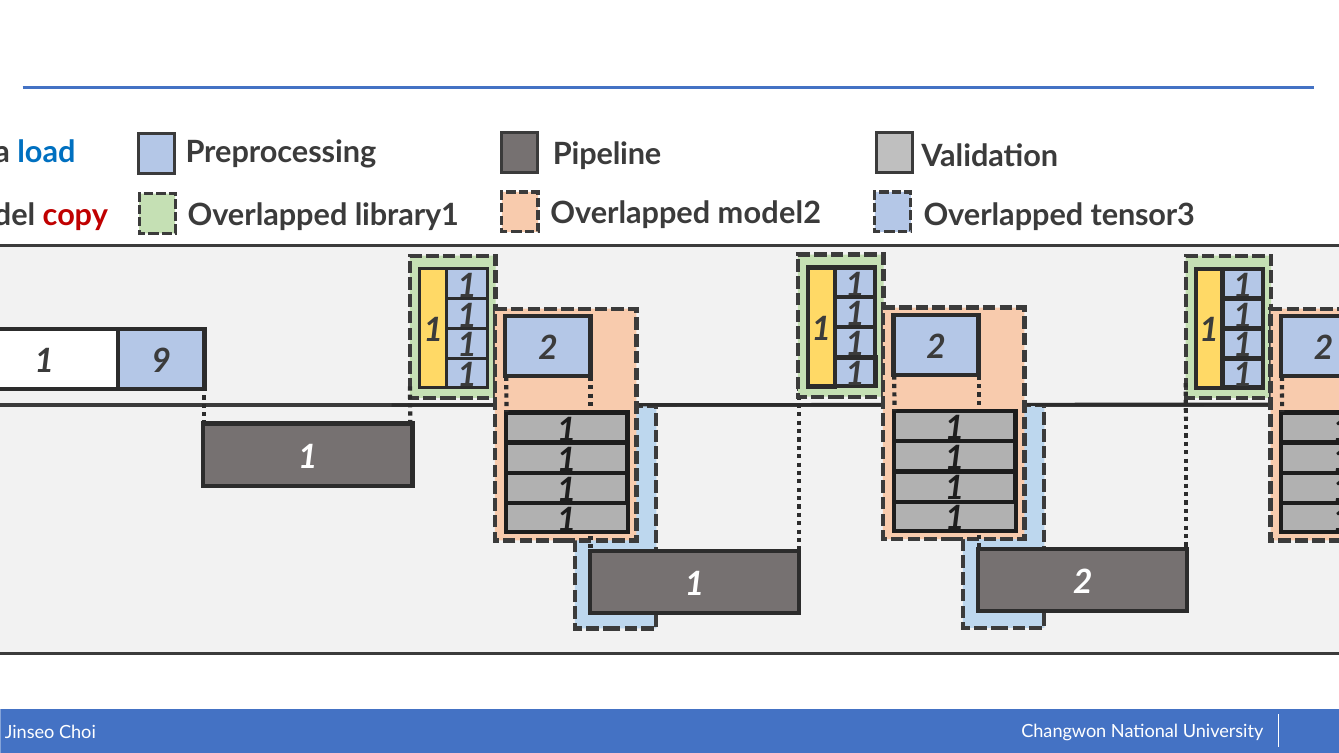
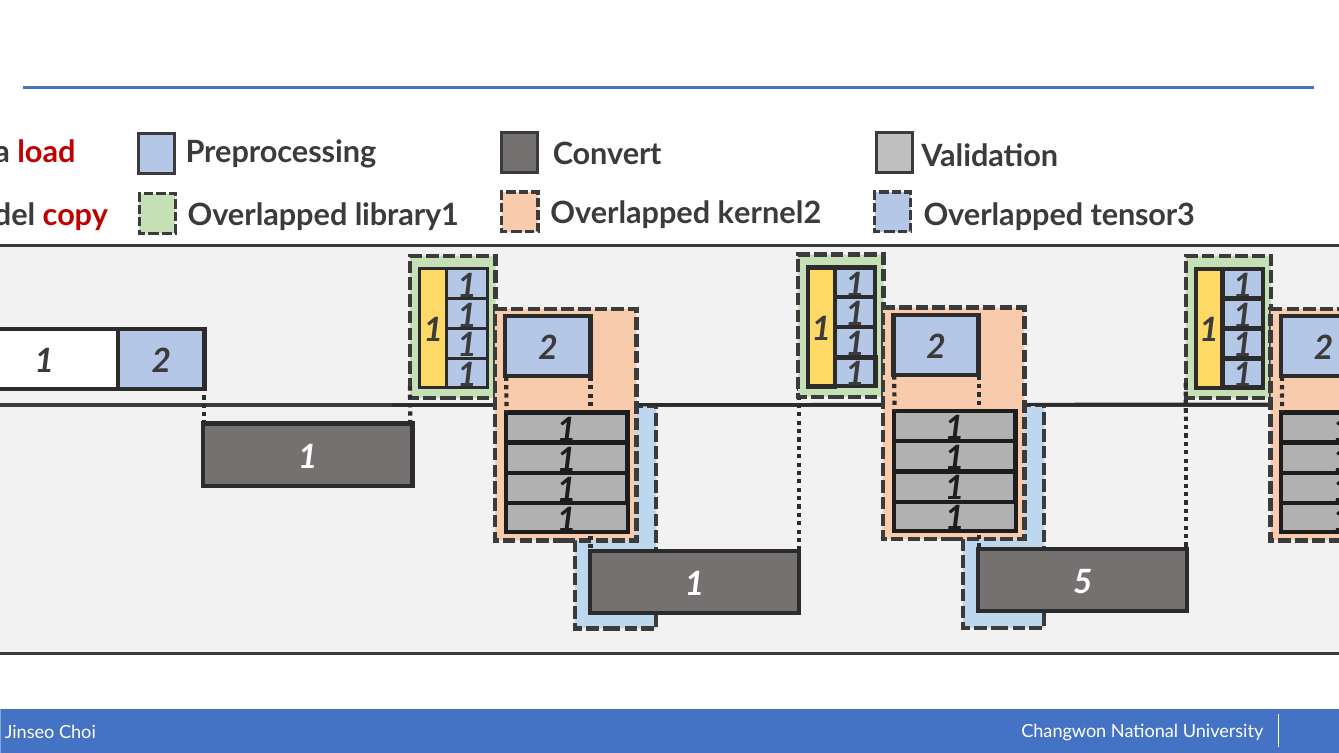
load colour: blue -> red
Pipeline: Pipeline -> Convert
model2: model2 -> kernel2
9 at (161, 361): 9 -> 2
2 at (1083, 583): 2 -> 5
